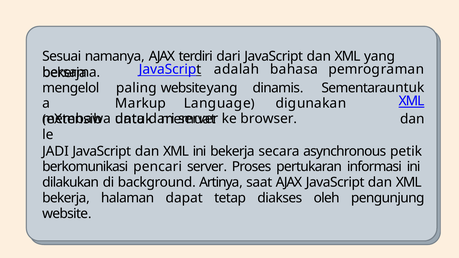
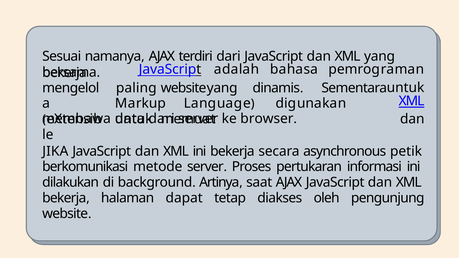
JADI: JADI -> JIKA
pencari: pencari -> metode
